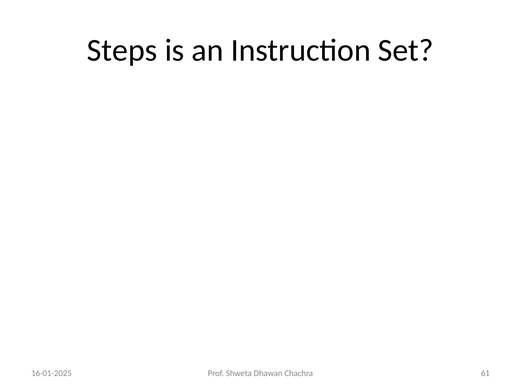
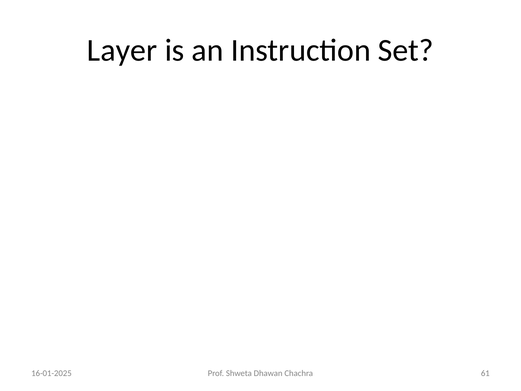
Steps: Steps -> Layer
